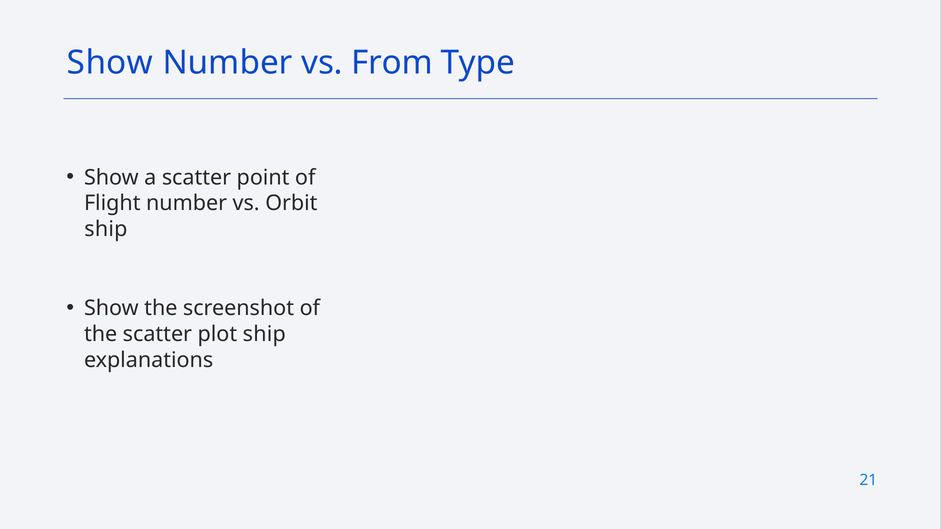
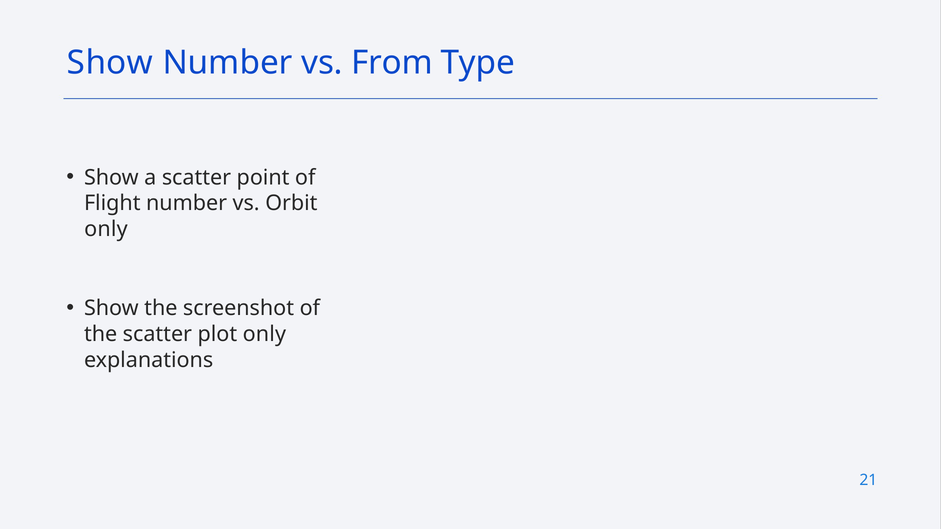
ship at (106, 229): ship -> only
plot ship: ship -> only
